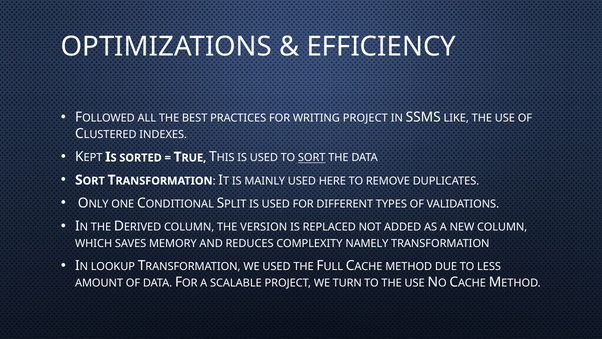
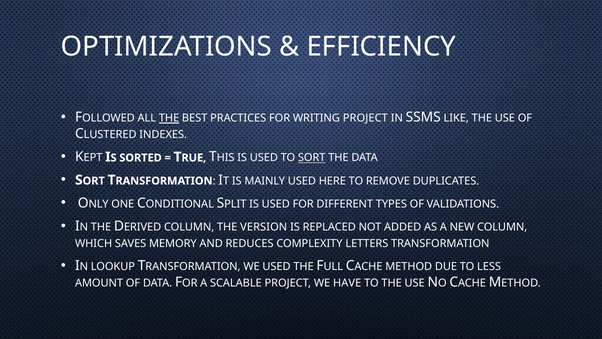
THE at (169, 118) underline: none -> present
NAMELY: NAMELY -> LETTERS
TURN: TURN -> HAVE
